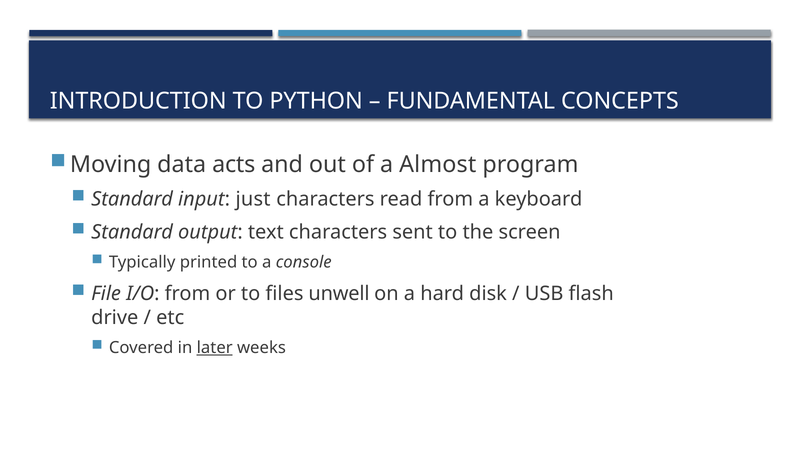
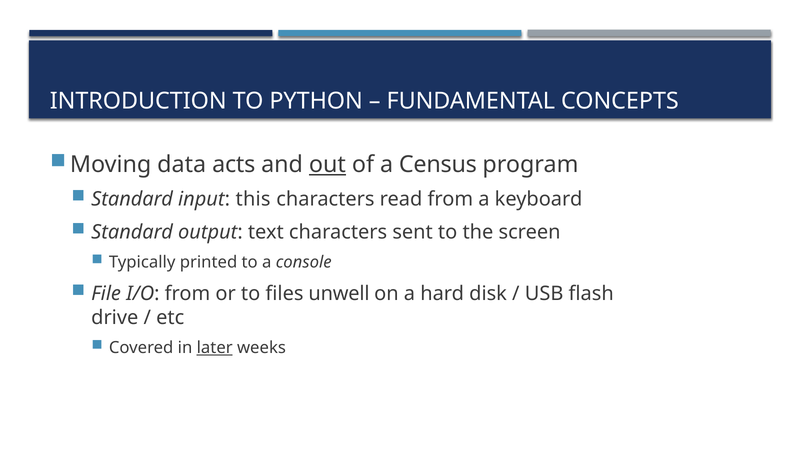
out underline: none -> present
Almost: Almost -> Census
just: just -> this
